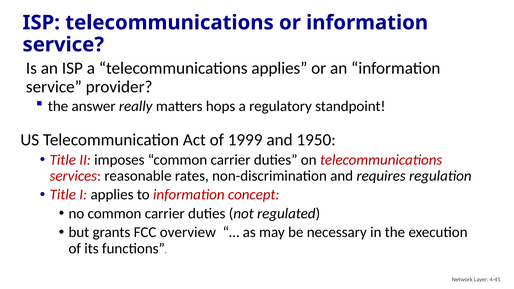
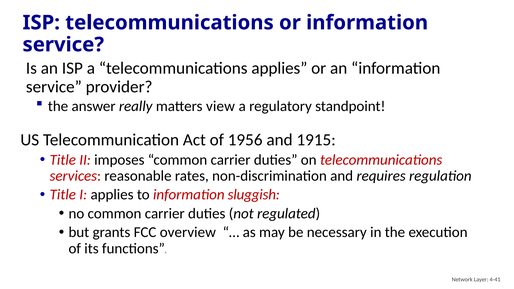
hops: hops -> view
1999: 1999 -> 1956
1950: 1950 -> 1915
concept: concept -> sluggish
